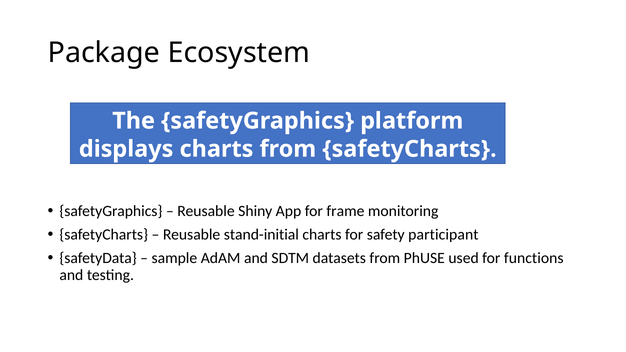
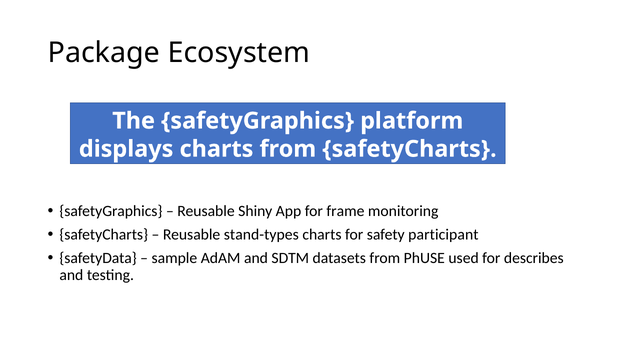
stand-initial: stand-initial -> stand-types
functions: functions -> describes
